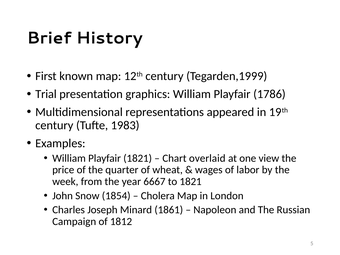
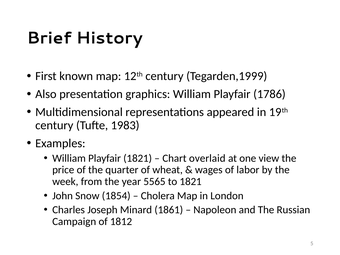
Trial: Trial -> Also
6667: 6667 -> 5565
